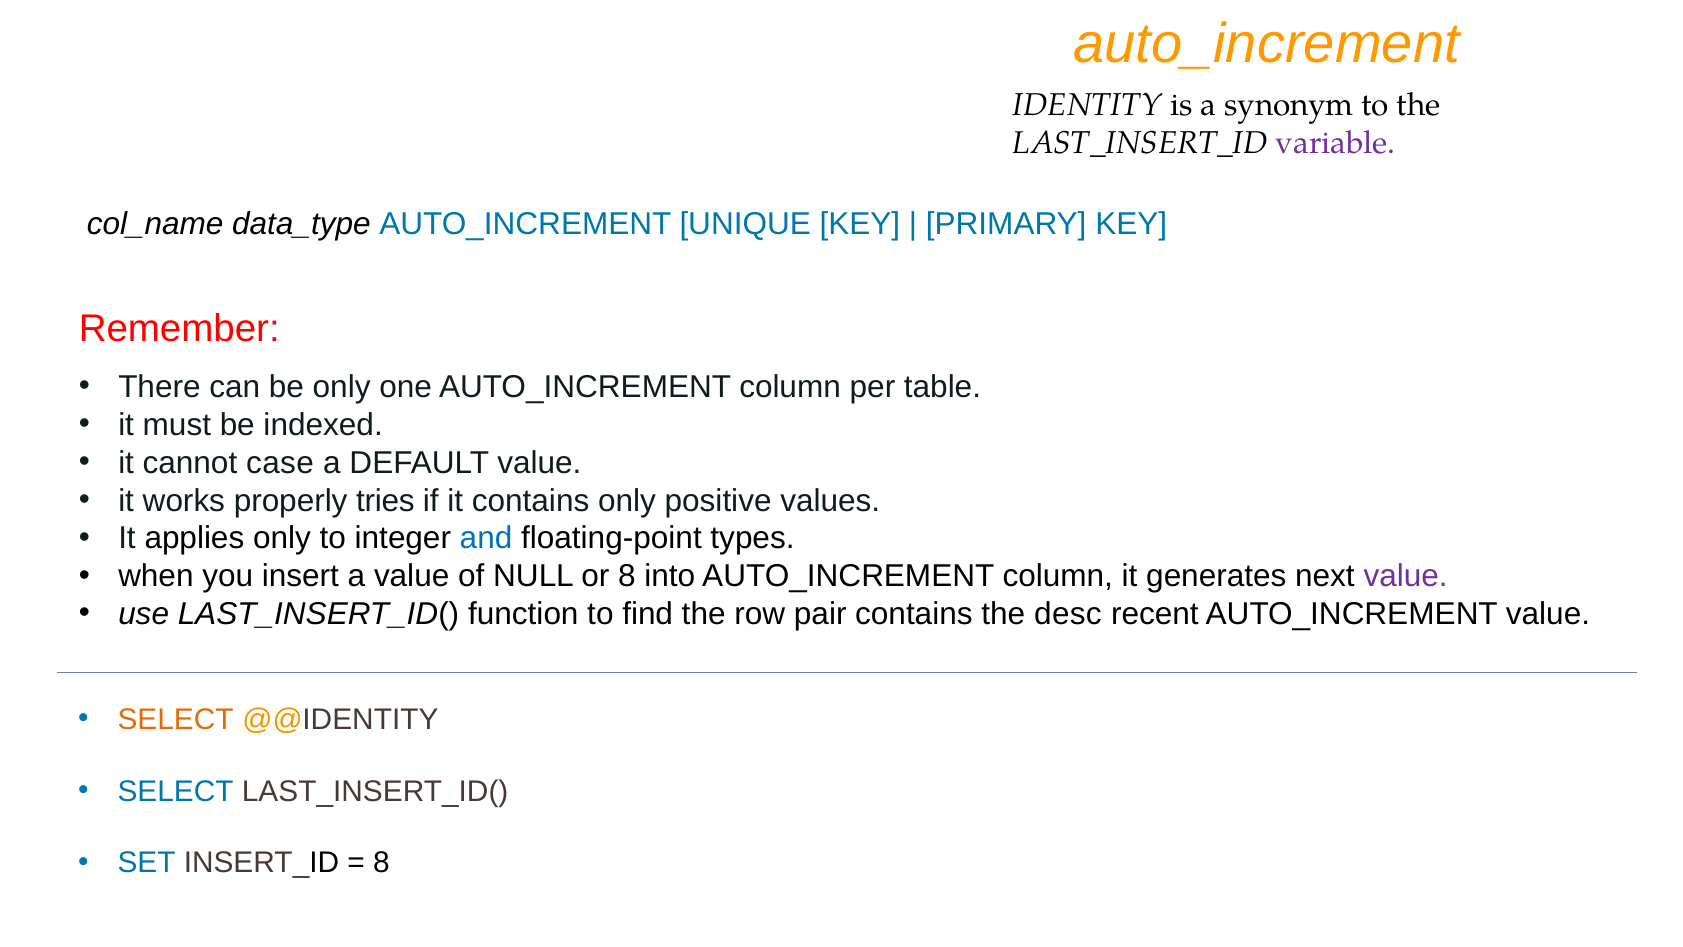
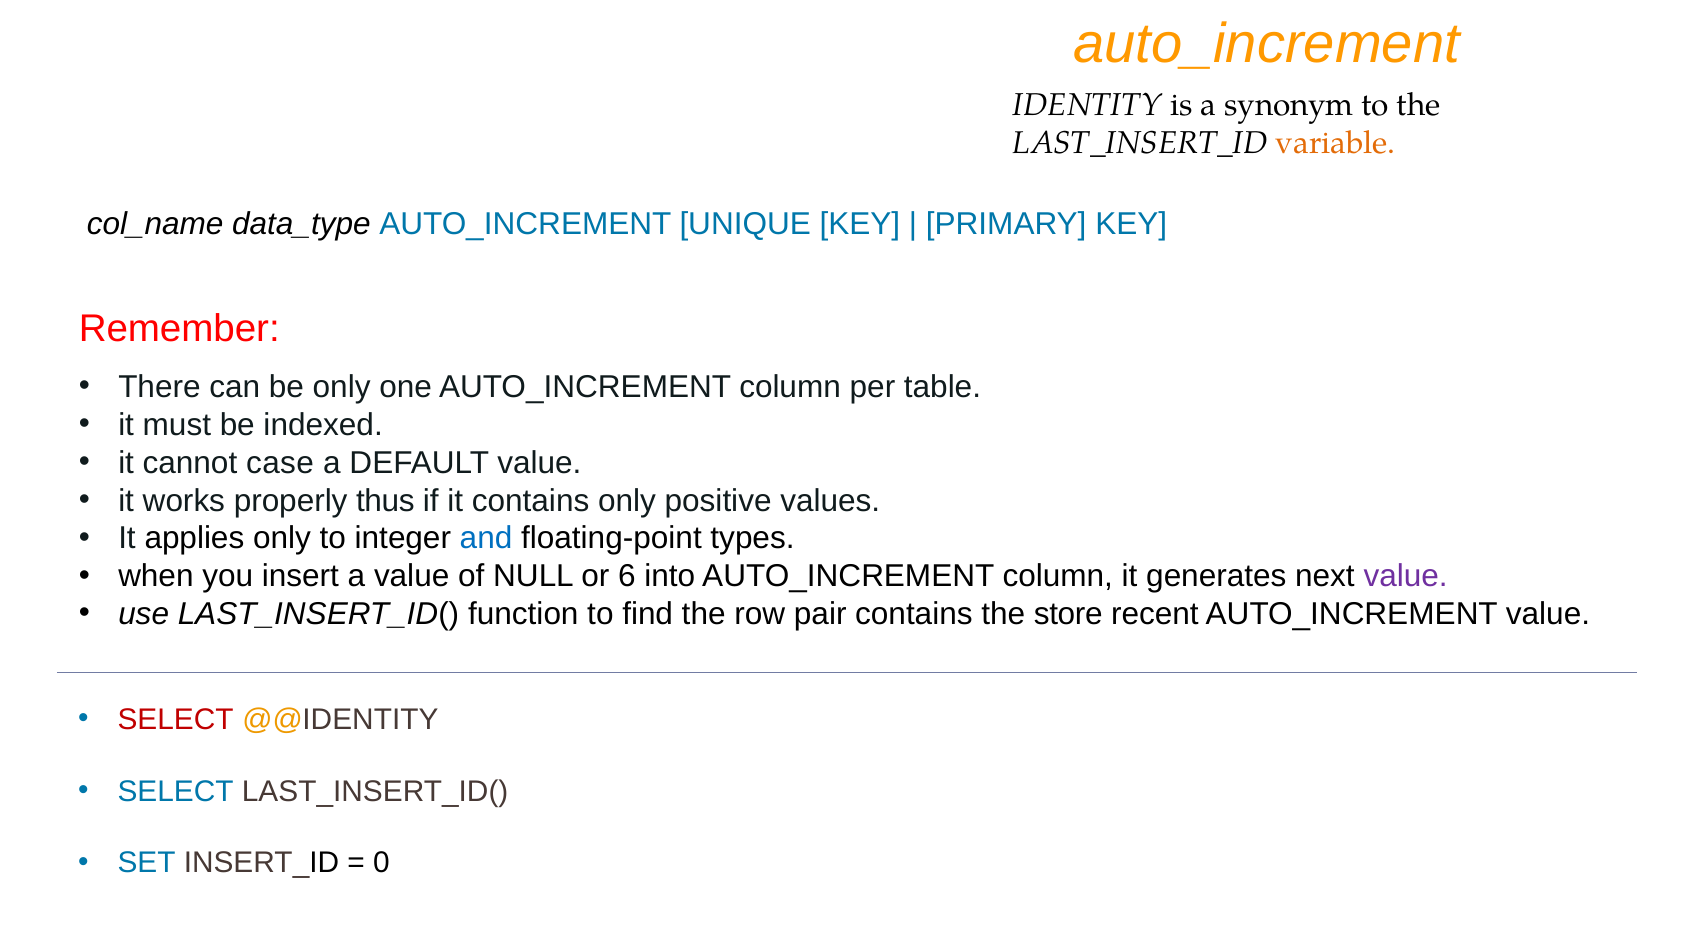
variable colour: purple -> orange
tries: tries -> thus
or 8: 8 -> 6
desc: desc -> store
SELECT at (176, 719) colour: orange -> red
8 at (381, 863): 8 -> 0
